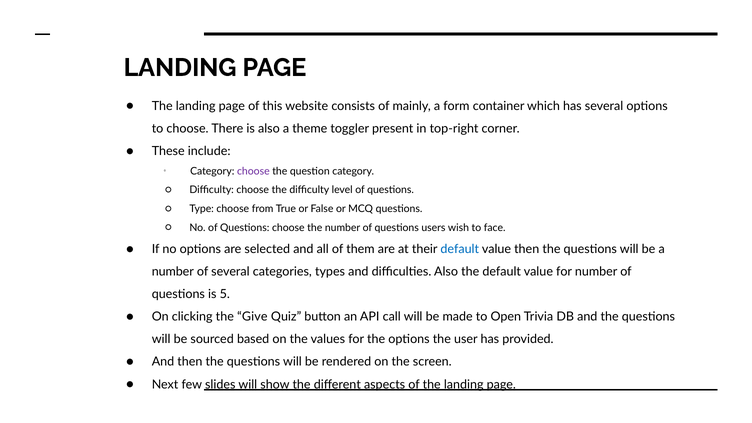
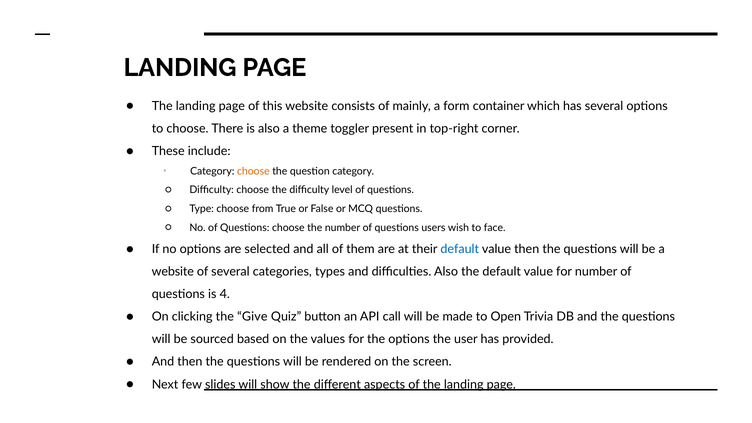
choose at (253, 171) colour: purple -> orange
number at (173, 272): number -> website
5: 5 -> 4
